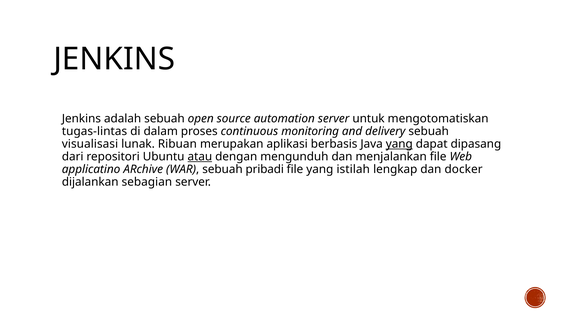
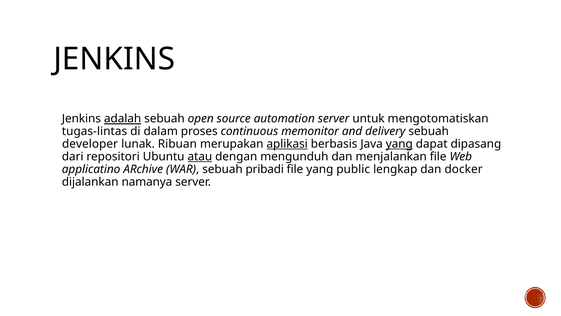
adalah underline: none -> present
monitoring: monitoring -> memonitor
visualisasi: visualisasi -> developer
aplikasi underline: none -> present
istilah: istilah -> public
sebagian: sebagian -> namanya
